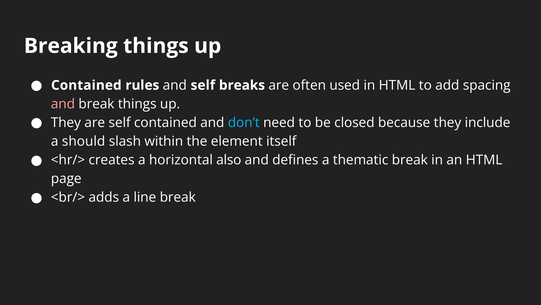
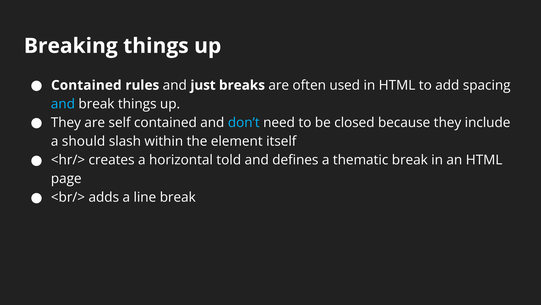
and self: self -> just
and at (63, 104) colour: pink -> light blue
also: also -> told
